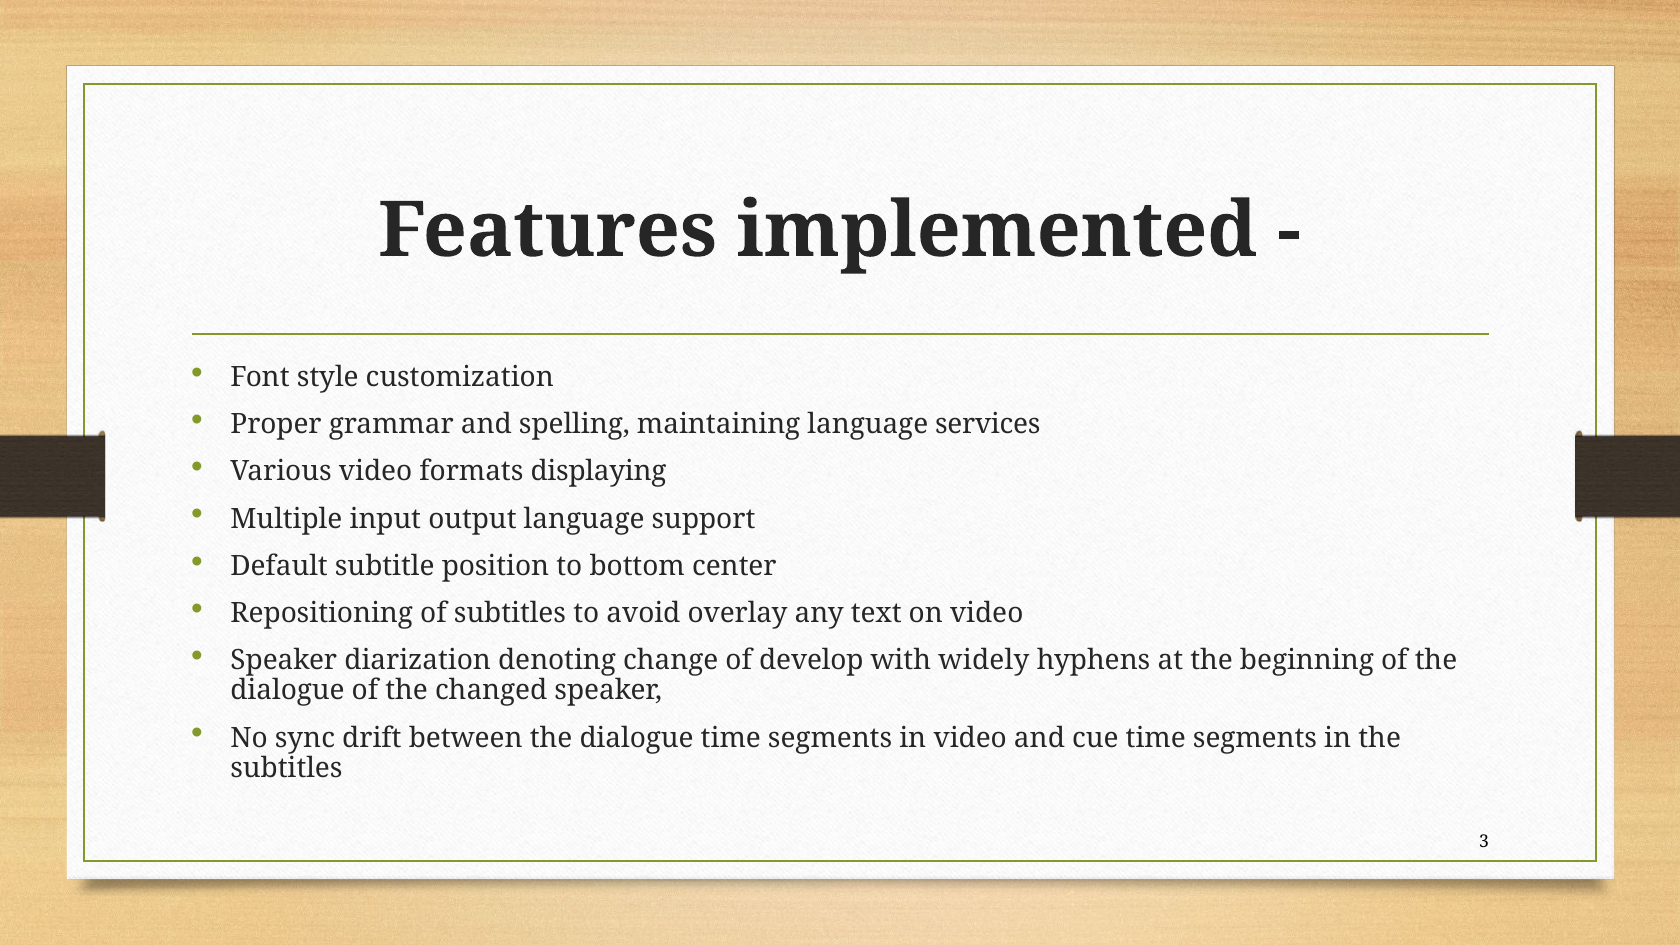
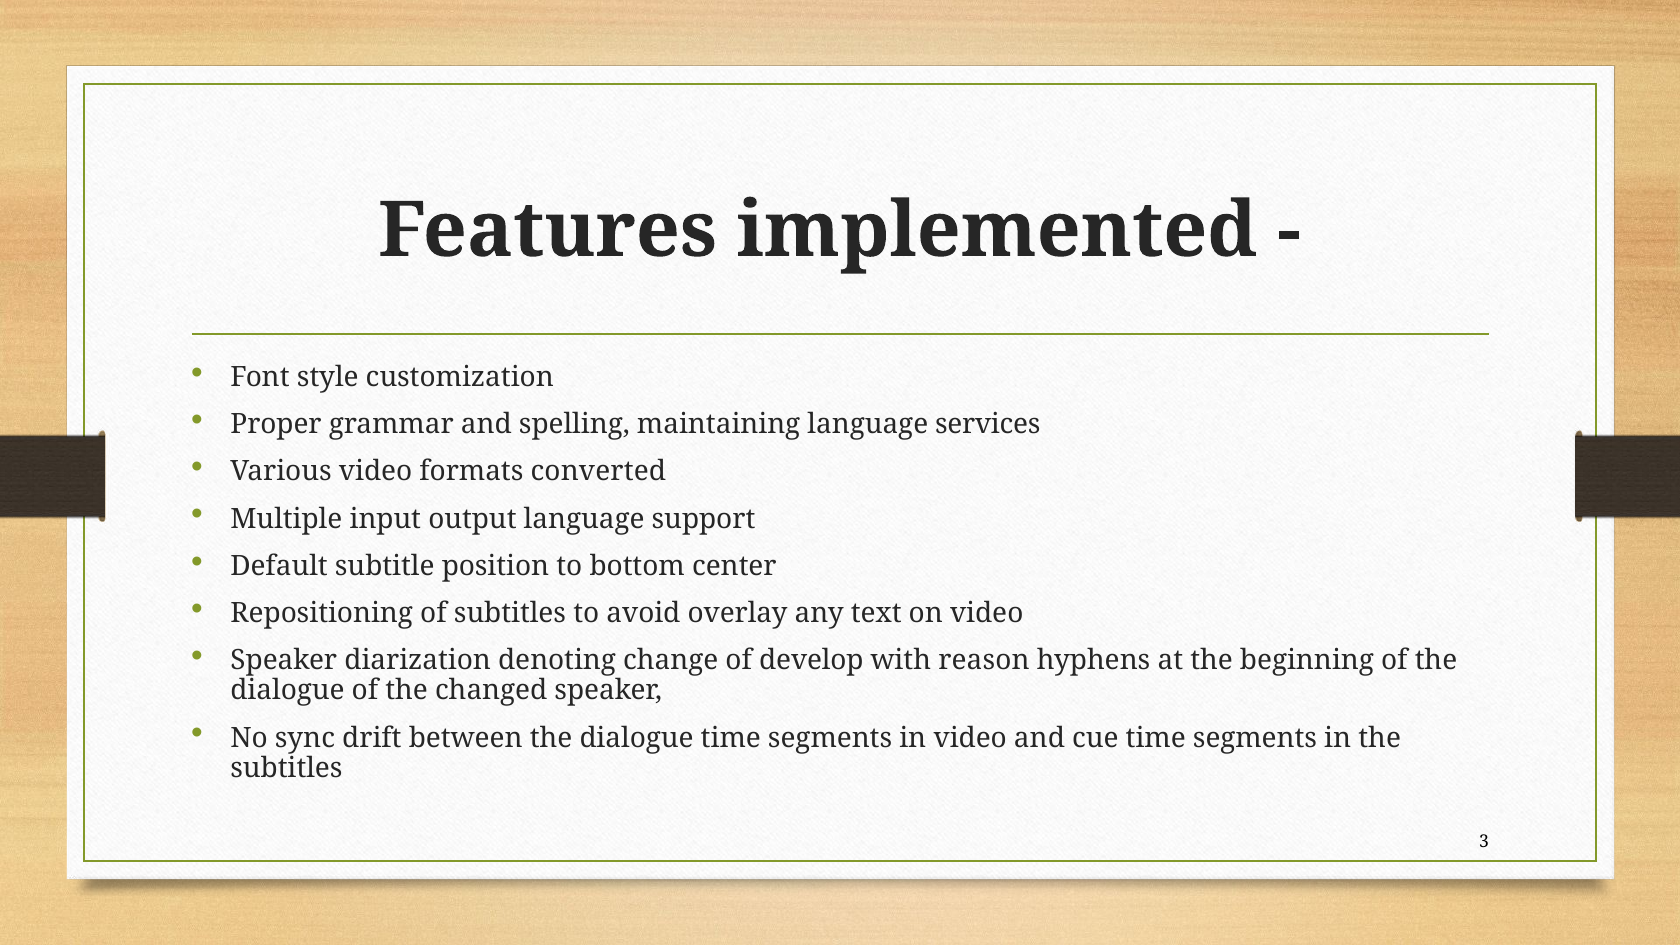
displaying: displaying -> converted
widely: widely -> reason
